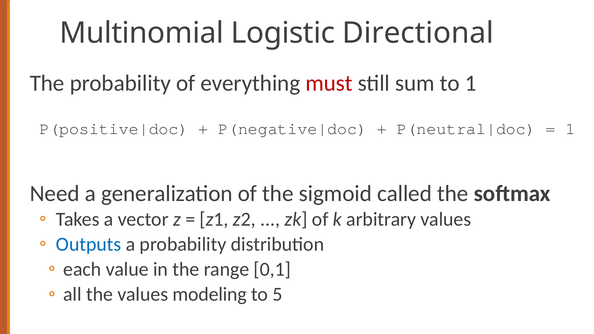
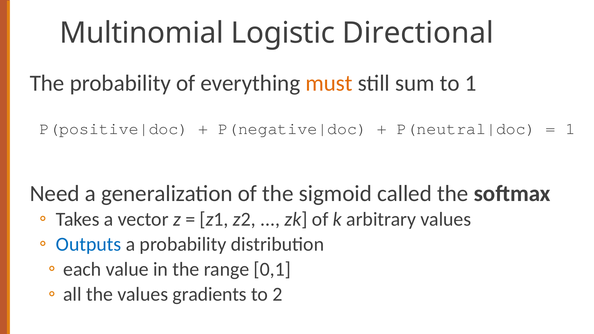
must colour: red -> orange
modeling: modeling -> gradients
5: 5 -> 2
